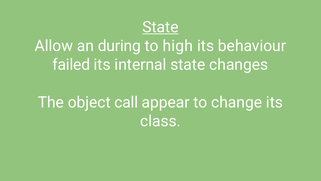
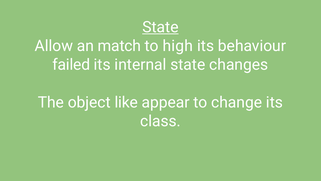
during: during -> match
call: call -> like
